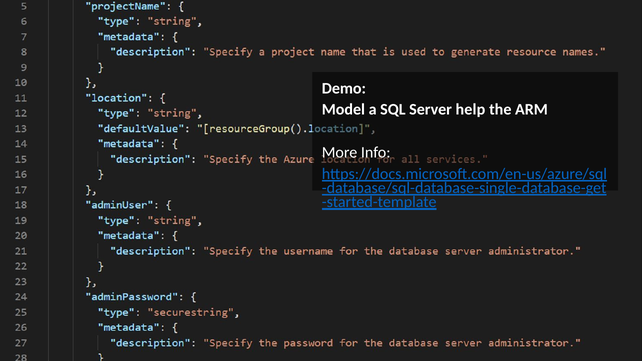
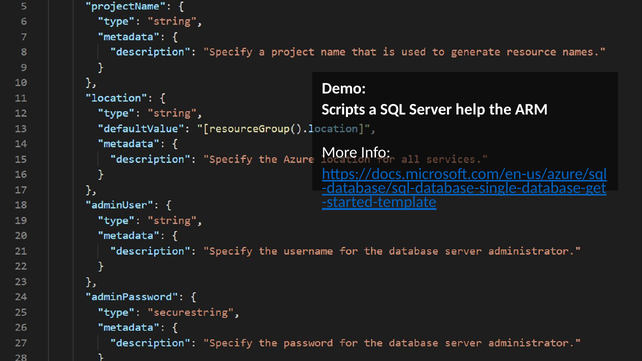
Model: Model -> Scripts
